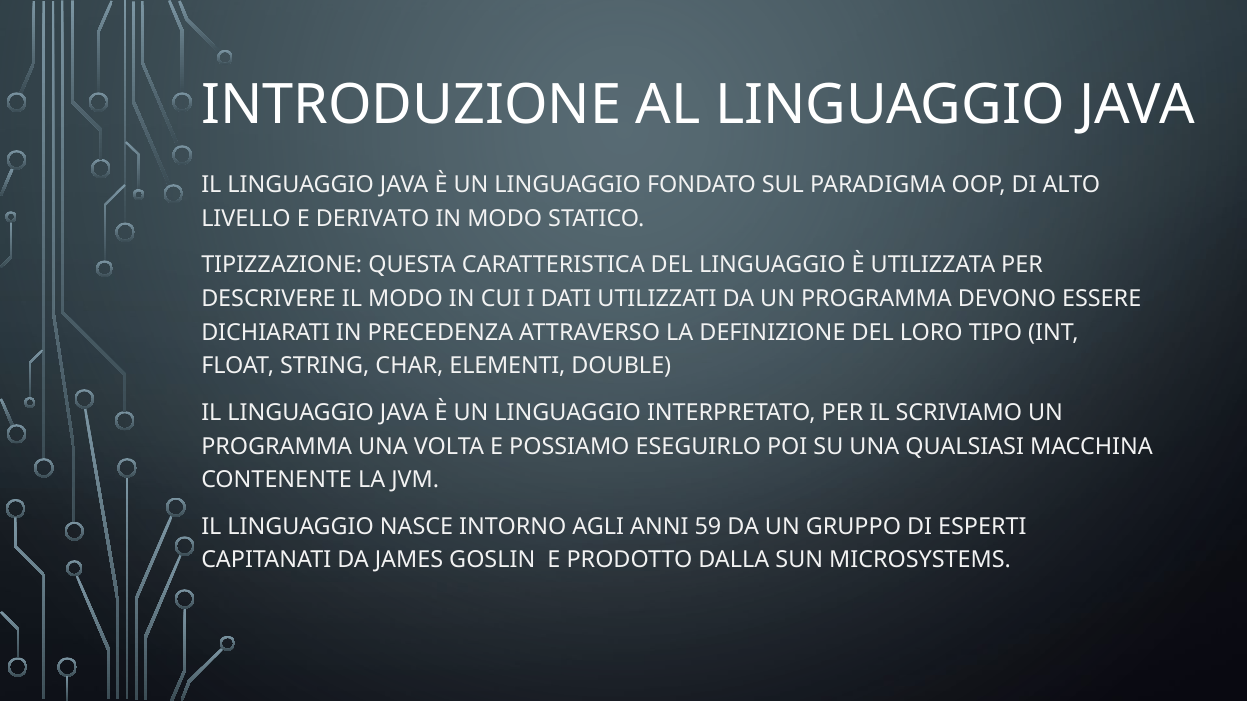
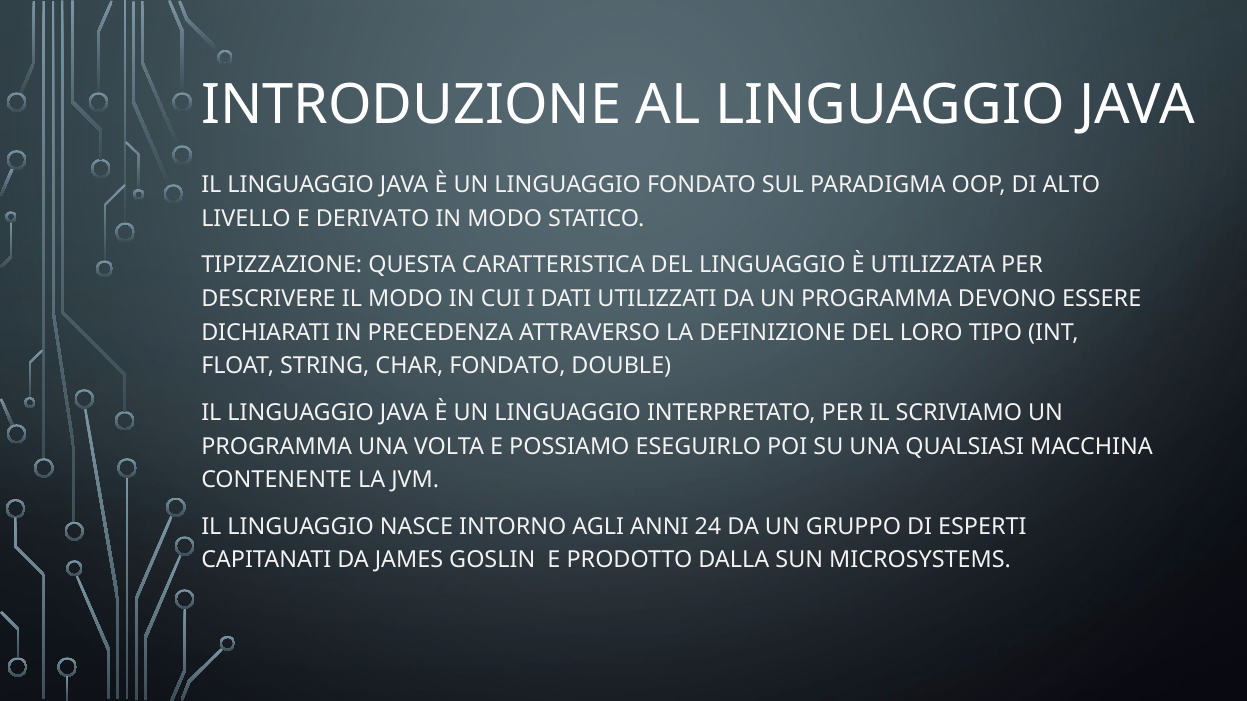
CHAR ELEMENTI: ELEMENTI -> FONDATO
59: 59 -> 24
